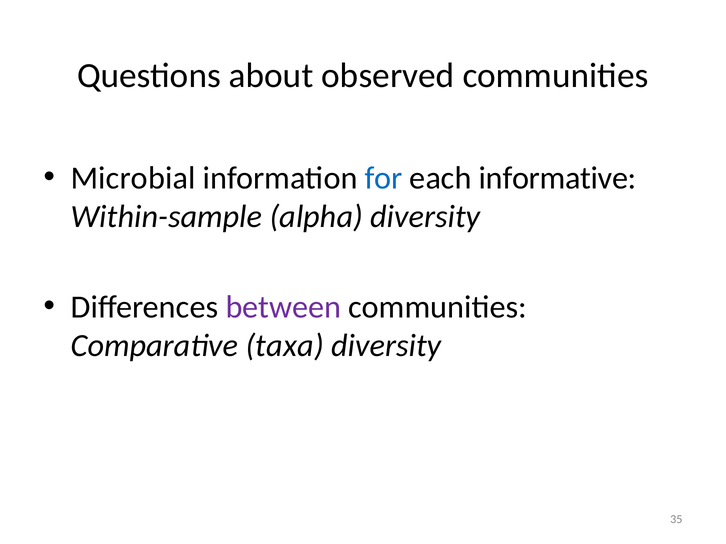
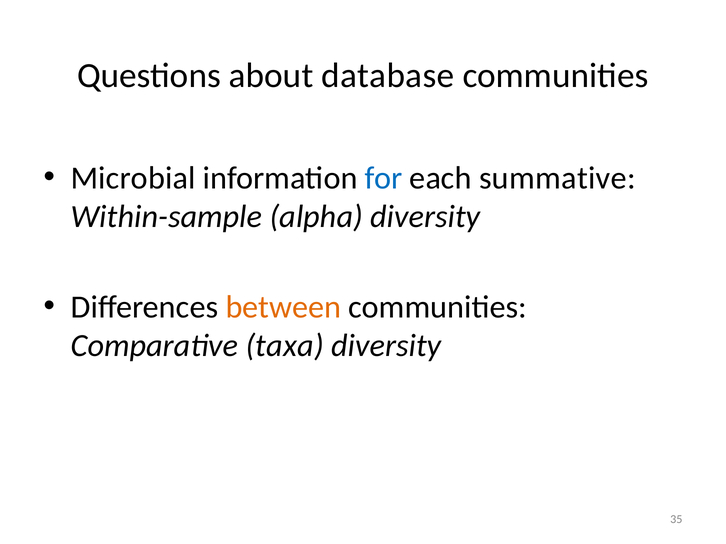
observed: observed -> database
informative: informative -> summative
between colour: purple -> orange
